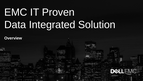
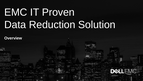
Integrated: Integrated -> Reduction
